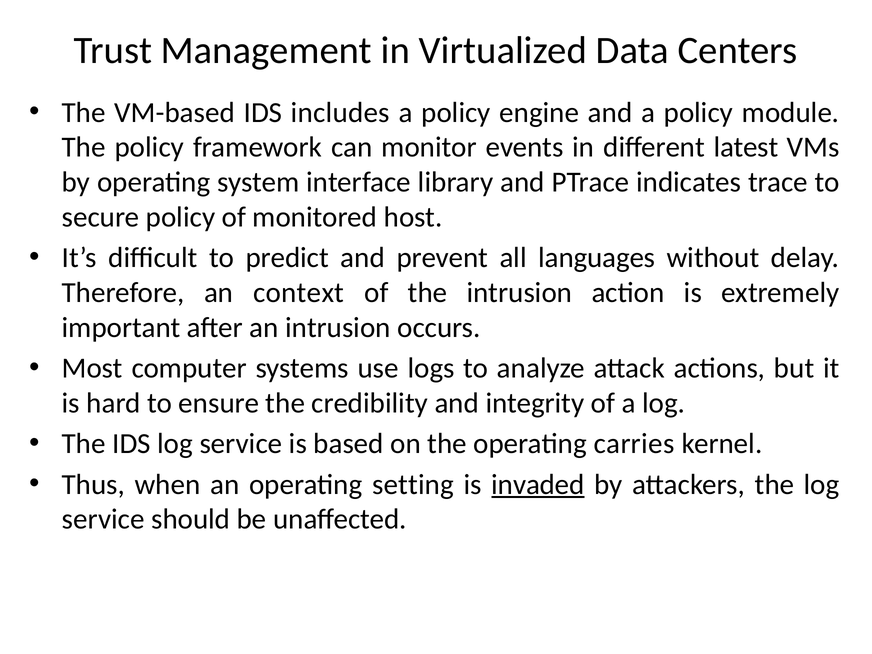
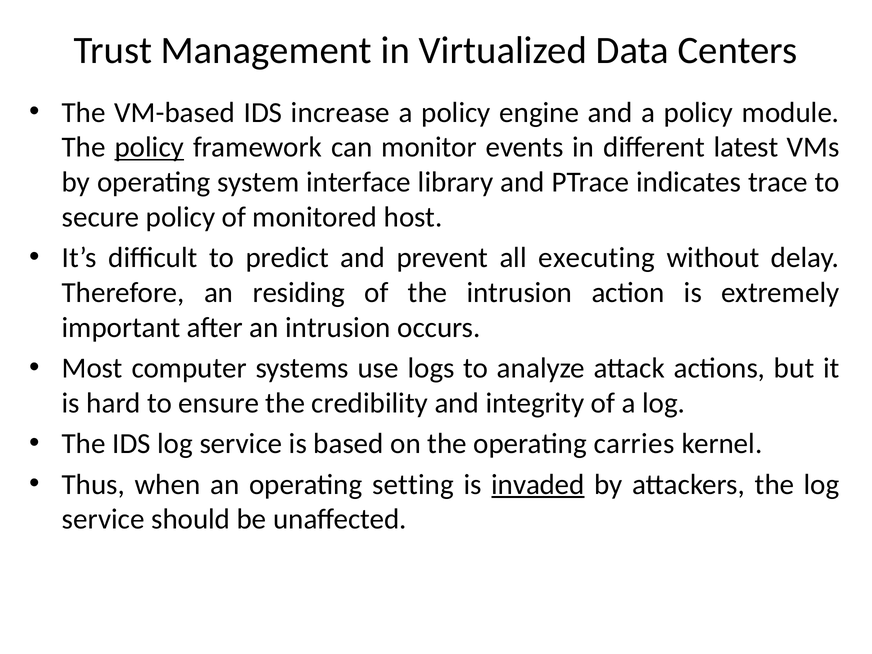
includes: includes -> increase
policy at (149, 147) underline: none -> present
languages: languages -> executing
context: context -> residing
